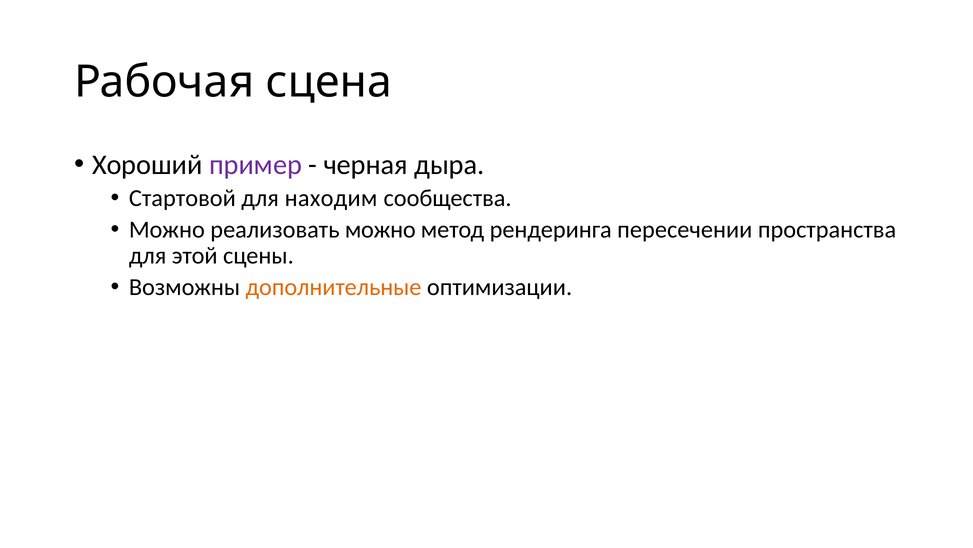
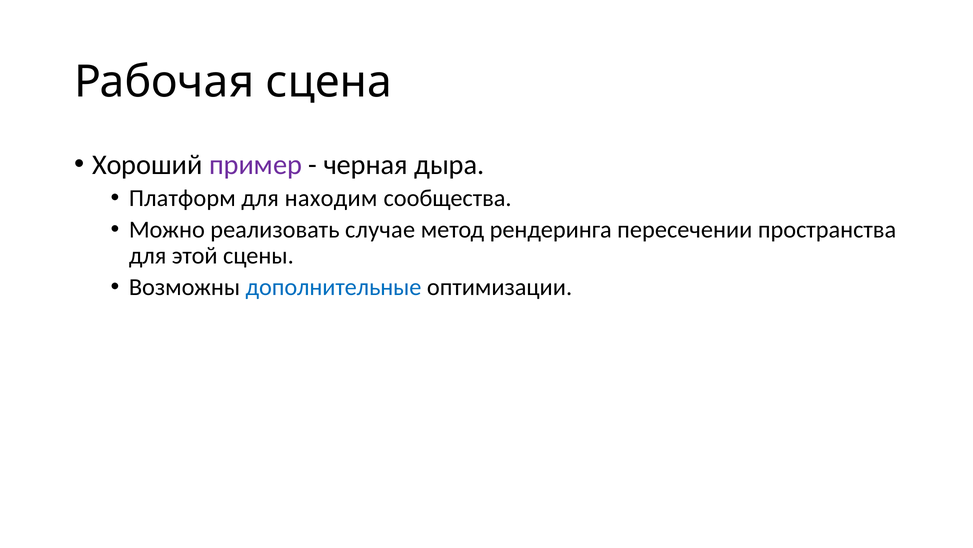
Стартовой: Стартовой -> Платформ
реализовать можно: можно -> случае
дополнительные colour: orange -> blue
